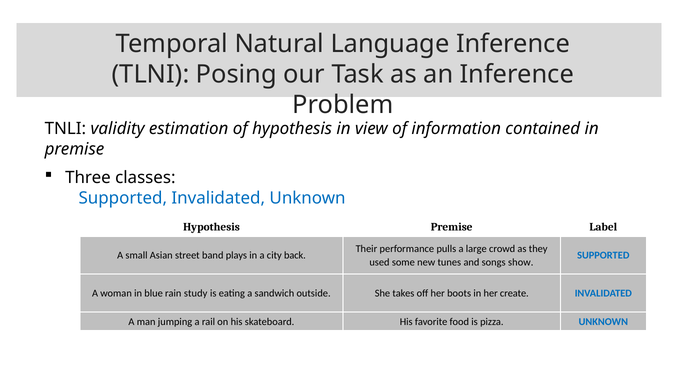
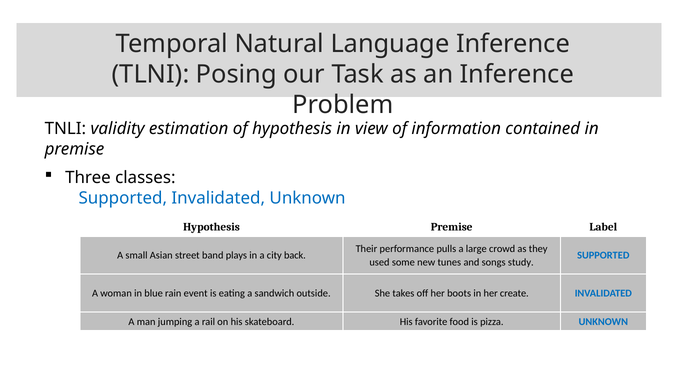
show: show -> study
study: study -> event
